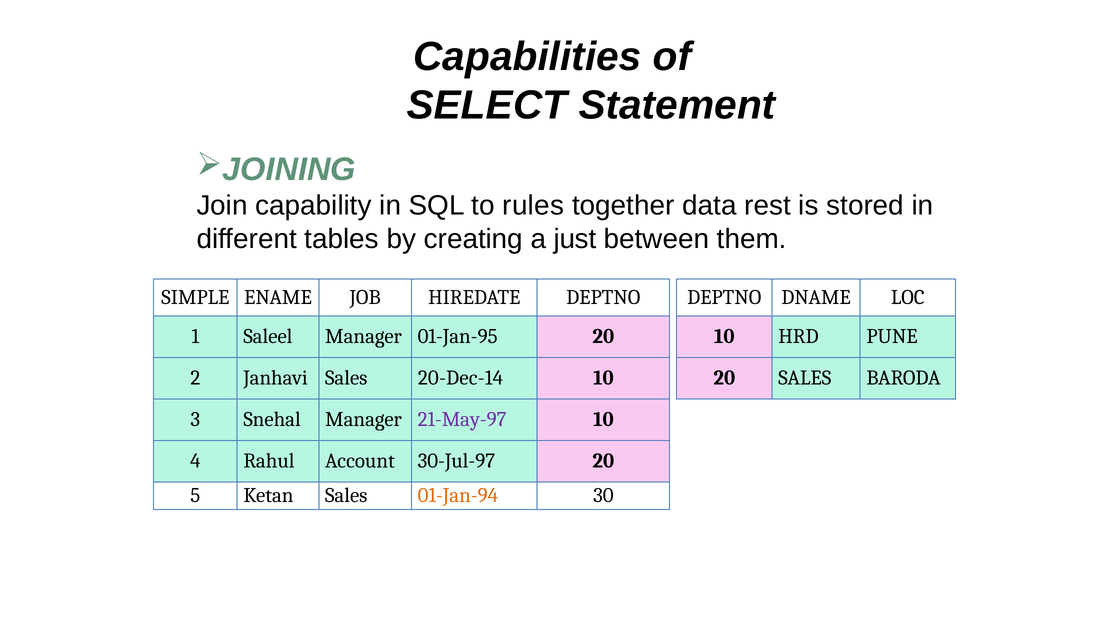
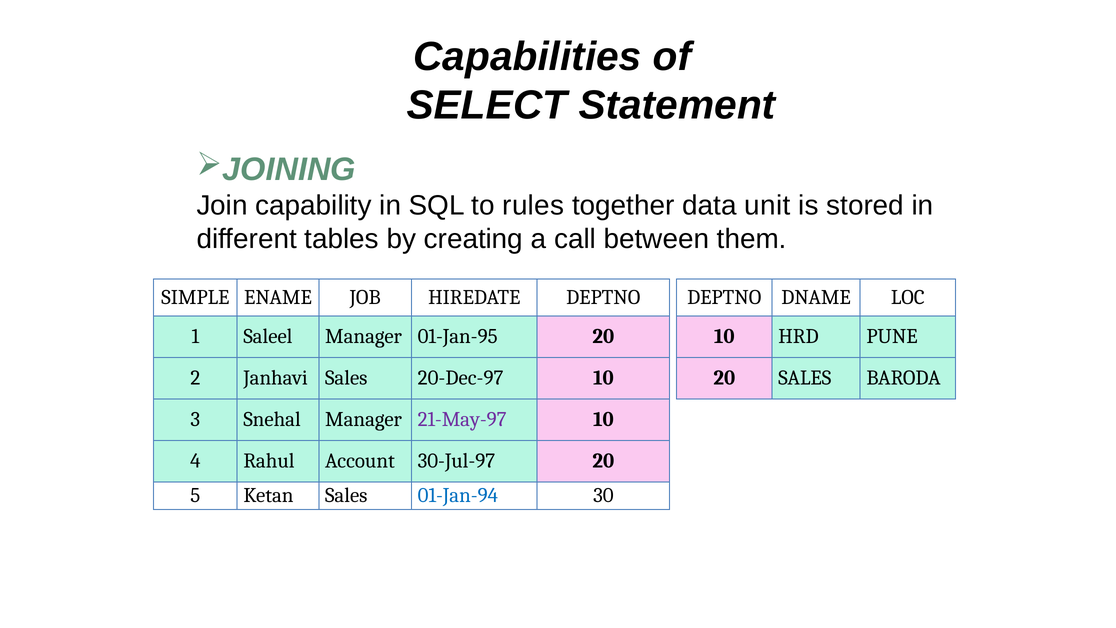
rest: rest -> unit
just: just -> call
20-Dec-14: 20-Dec-14 -> 20-Dec-97
01-Jan-94 colour: orange -> blue
